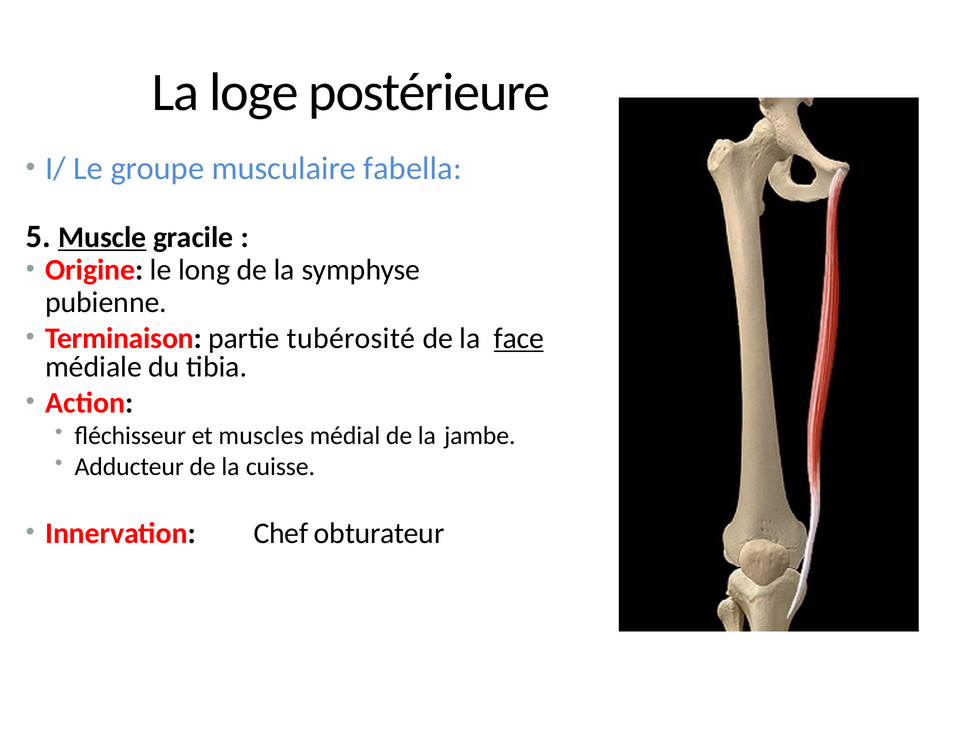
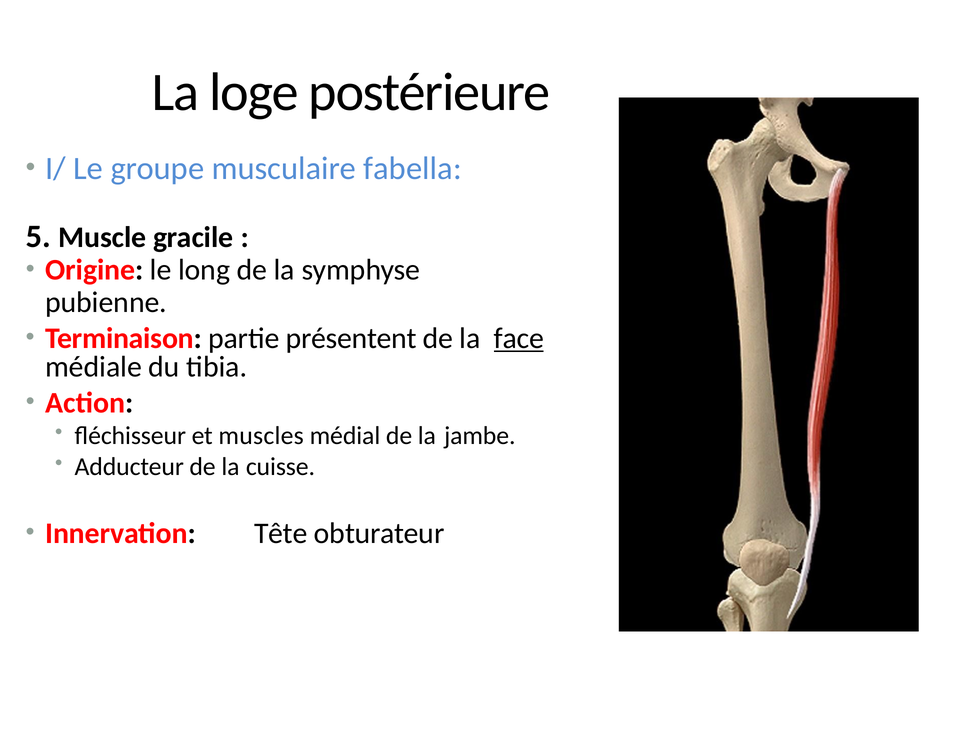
Muscle underline: present -> none
tubérosité: tubérosité -> présentent
Chef: Chef -> Tête
